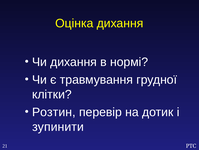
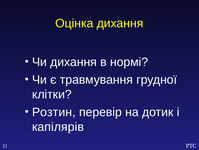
зупинити: зупинити -> капілярів
